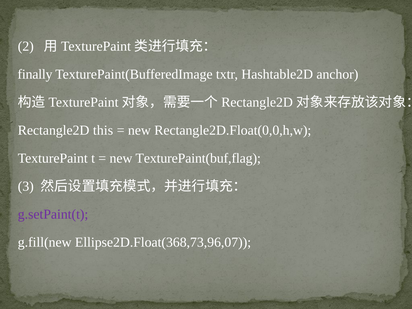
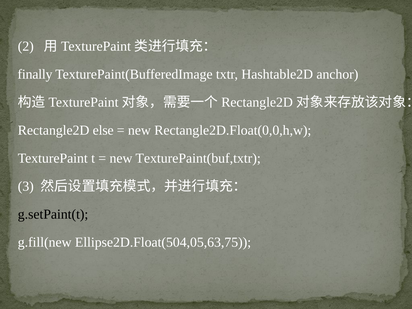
this: this -> else
TexturePaint(buf,flag: TexturePaint(buf,flag -> TexturePaint(buf,txtr
g.setPaint(t colour: purple -> black
Ellipse2D.Float(368,73,96,07: Ellipse2D.Float(368,73,96,07 -> Ellipse2D.Float(504,05,63,75
